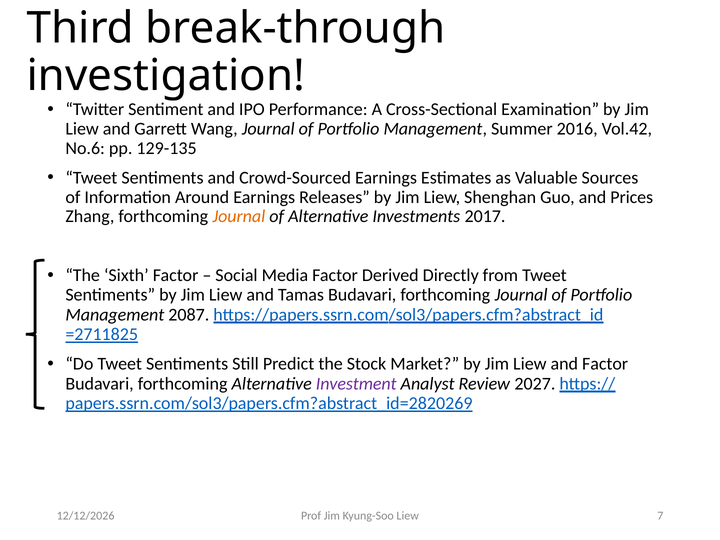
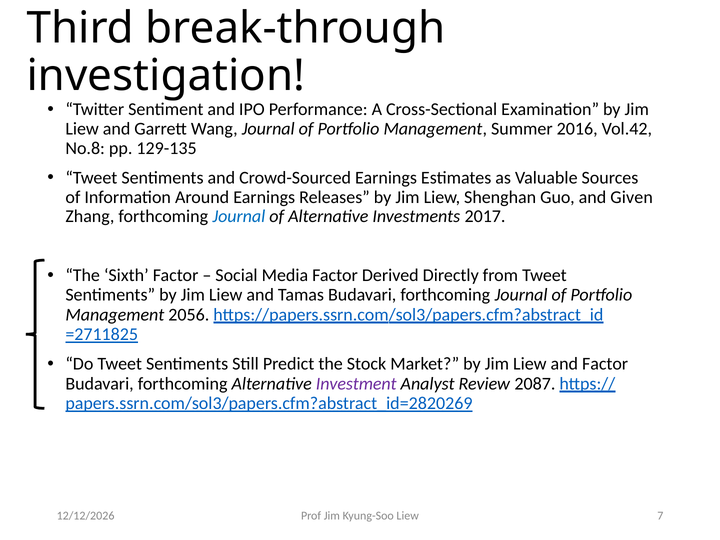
No.6: No.6 -> No.8
Prices: Prices -> Given
Journal at (239, 217) colour: orange -> blue
2087: 2087 -> 2056
2027: 2027 -> 2087
